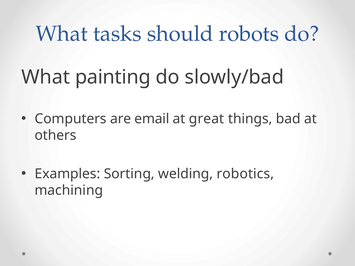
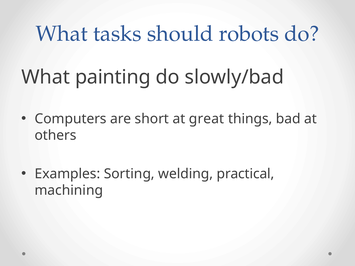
email: email -> short
robotics: robotics -> practical
